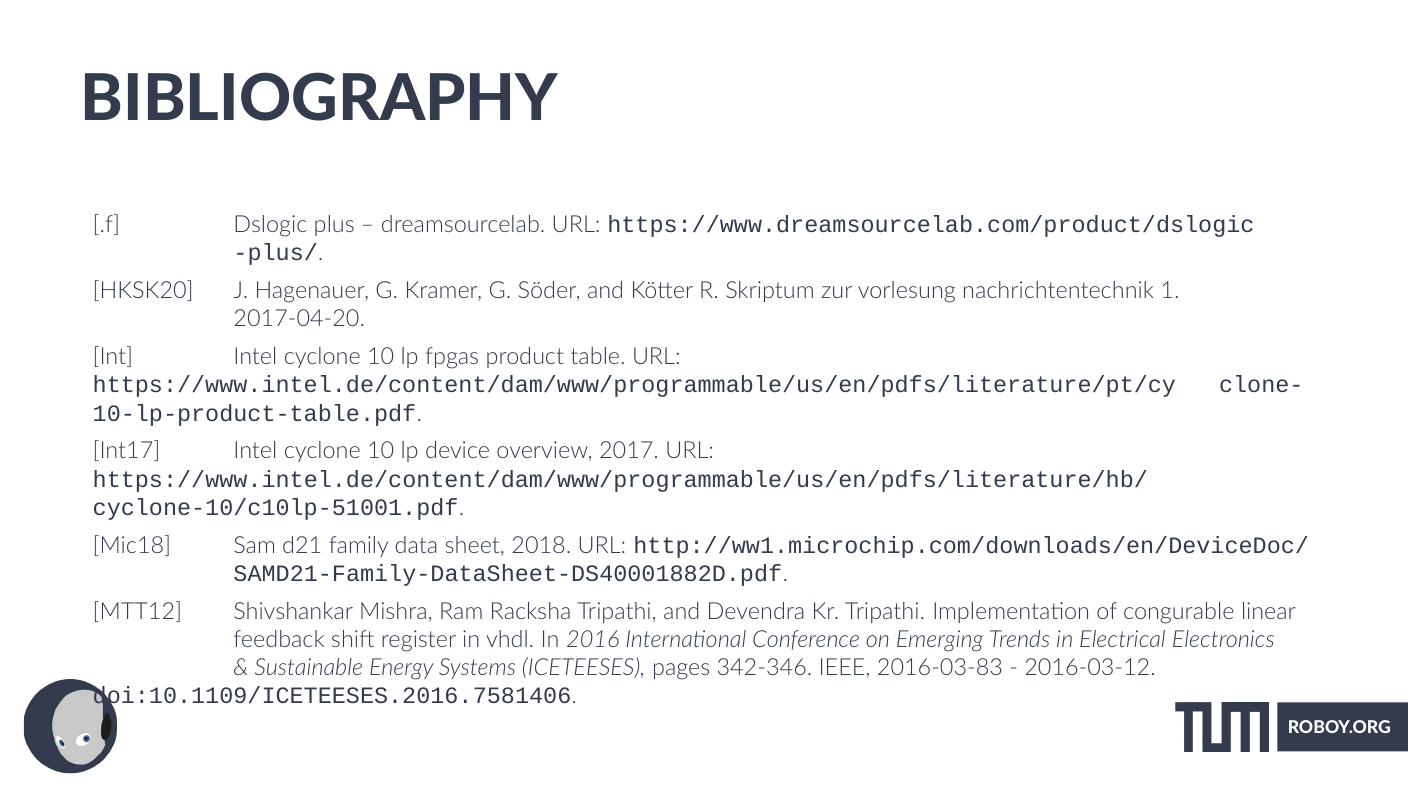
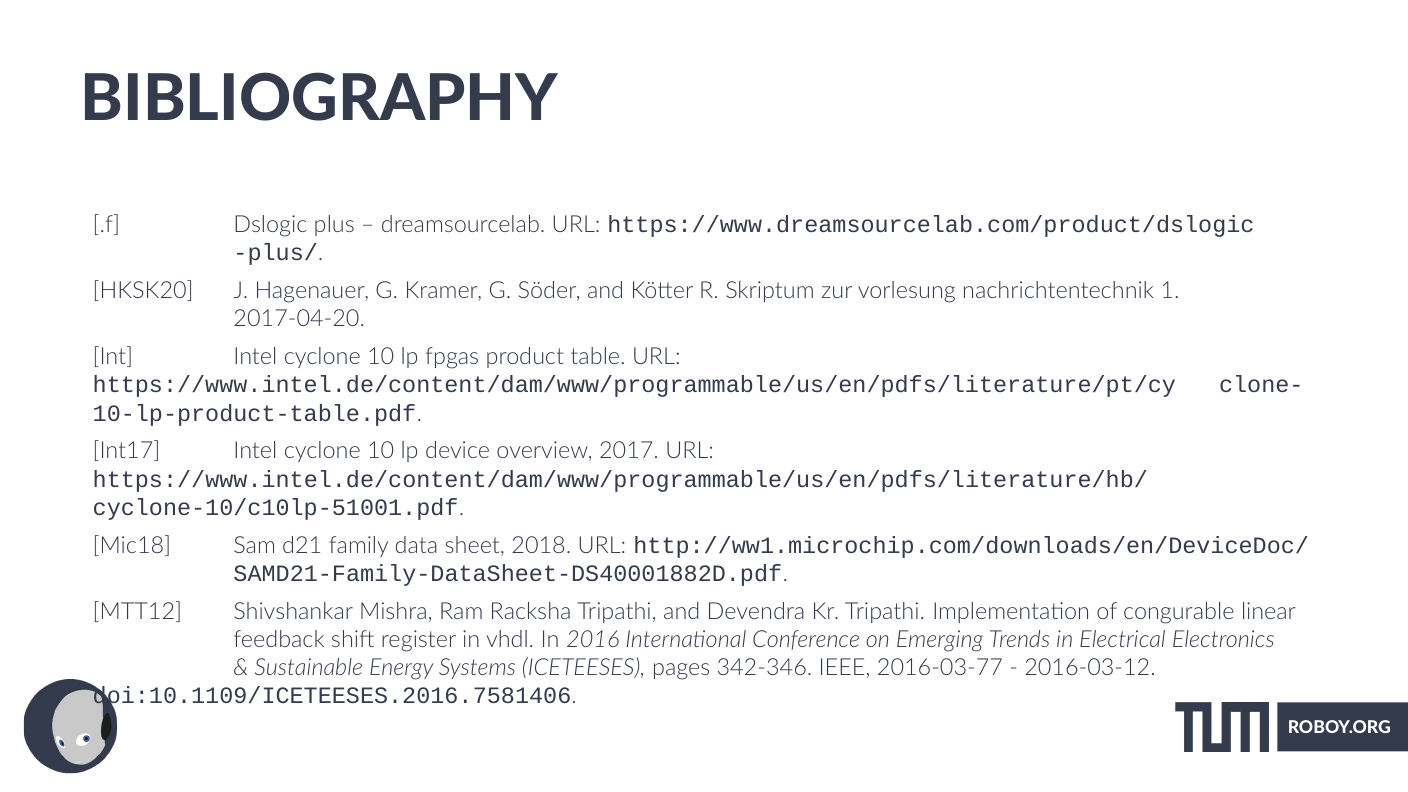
2016-03-83: 2016-03-83 -> 2016-03-77
